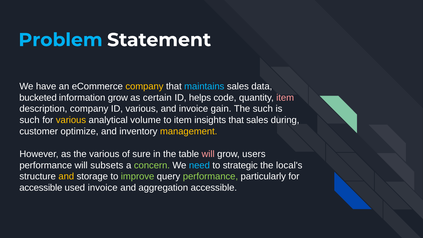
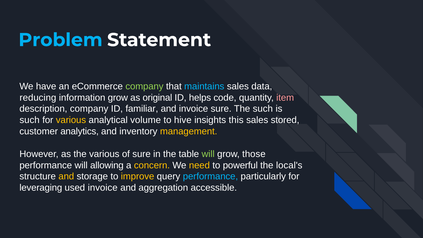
company at (144, 86) colour: yellow -> light green
bucketed: bucketed -> reducing
certain: certain -> original
ID various: various -> familiar
invoice gain: gain -> sure
to item: item -> hive
insights that: that -> this
during: during -> stored
optimize: optimize -> analytics
will at (208, 154) colour: pink -> light green
users: users -> those
subsets: subsets -> allowing
concern colour: light green -> yellow
need colour: light blue -> yellow
strategic: strategic -> powerful
improve colour: light green -> yellow
performance at (210, 176) colour: light green -> light blue
accessible at (41, 188): accessible -> leveraging
